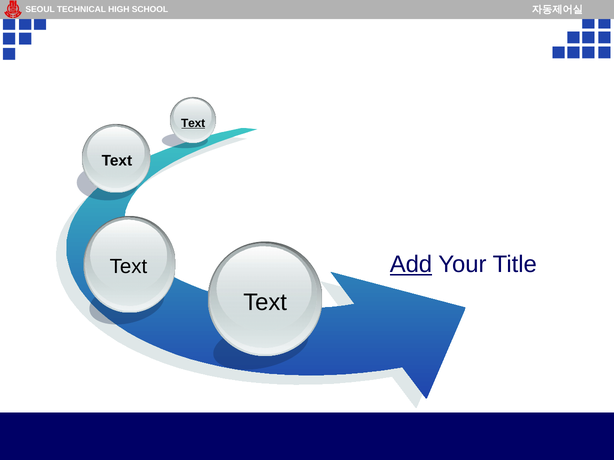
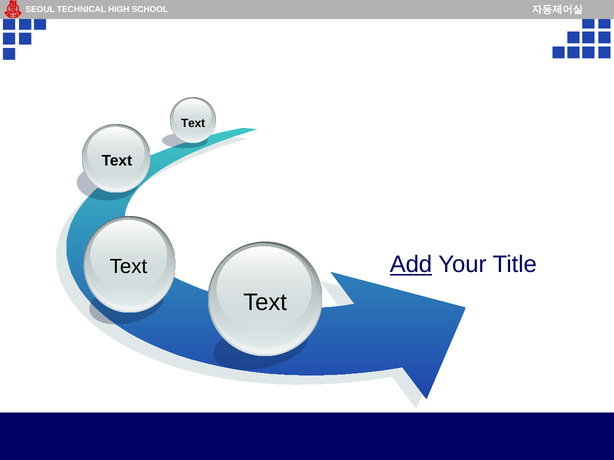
Text at (193, 123) underline: present -> none
